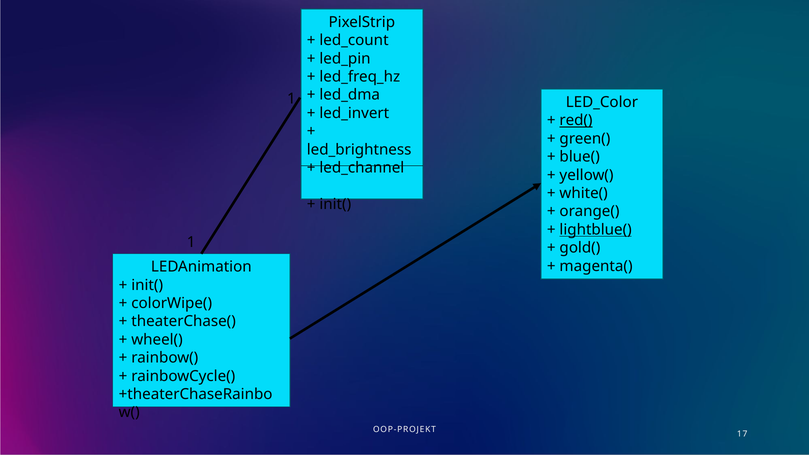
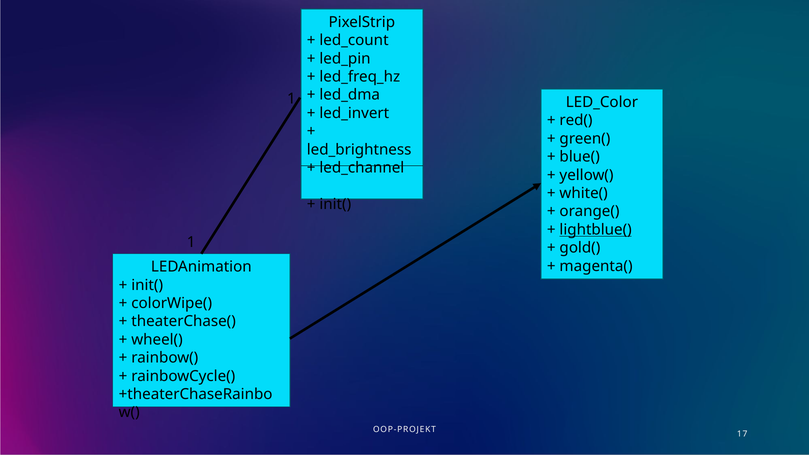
red( underline: present -> none
